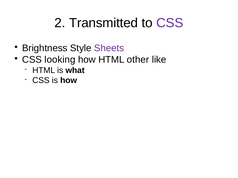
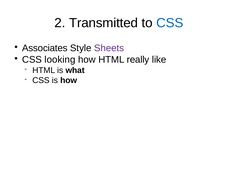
CSS at (170, 23) colour: purple -> blue
Brightness: Brightness -> Associates
other: other -> really
